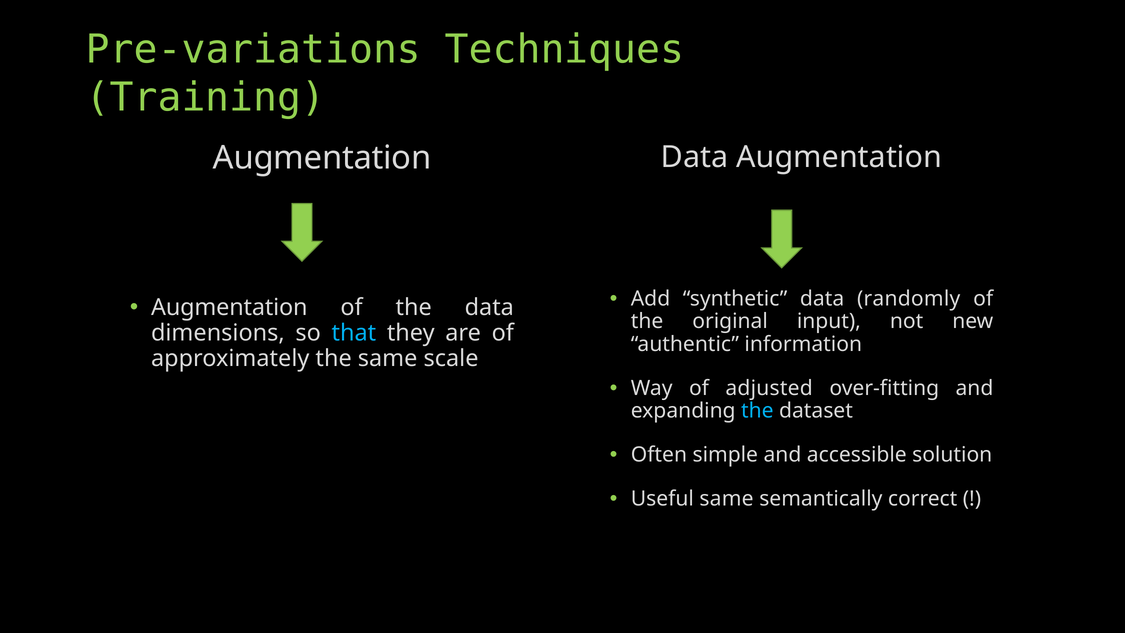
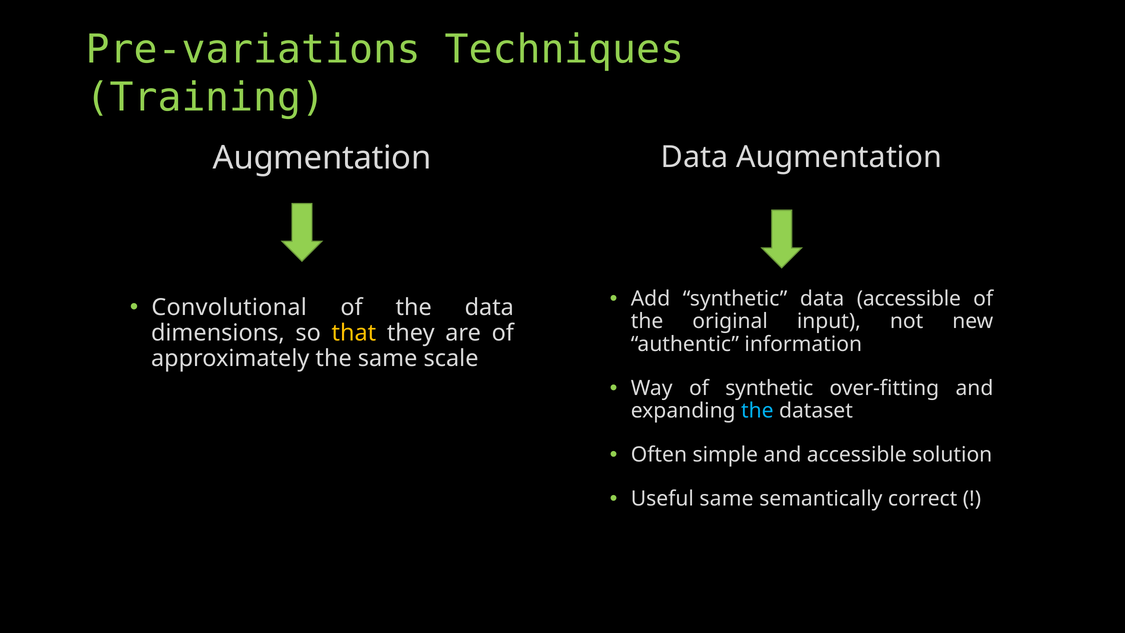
data randomly: randomly -> accessible
Augmentation at (229, 308): Augmentation -> Convolutional
that colour: light blue -> yellow
of adjusted: adjusted -> synthetic
